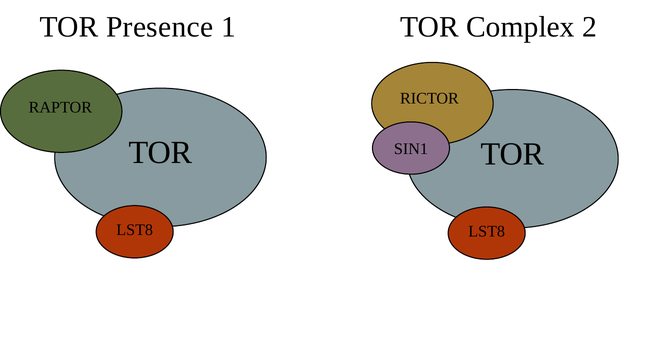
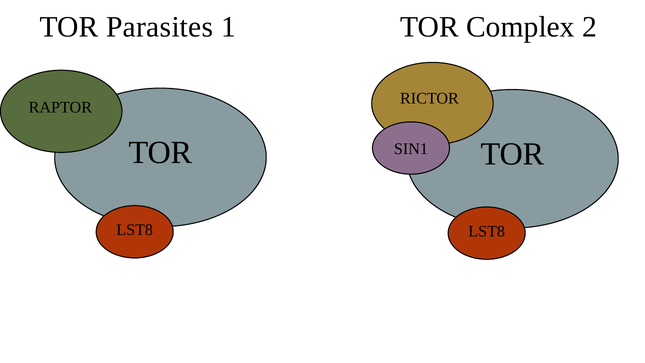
Presence: Presence -> Parasites
